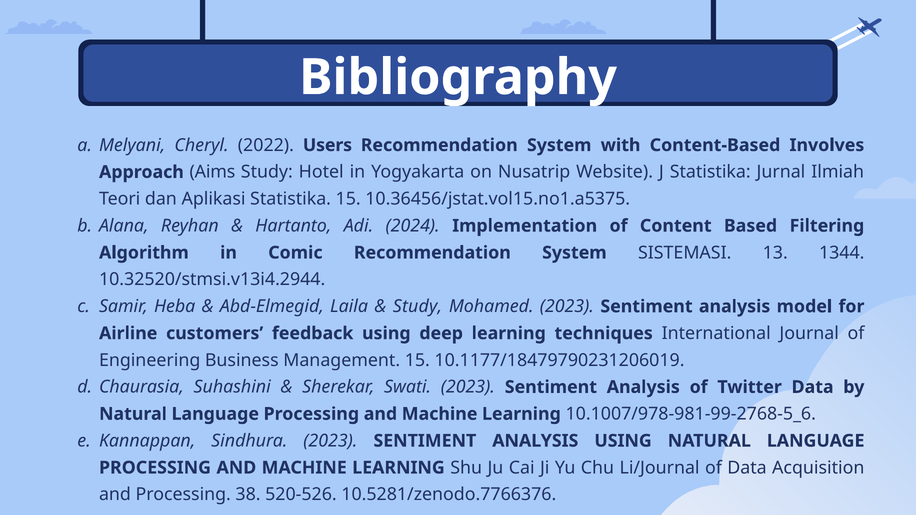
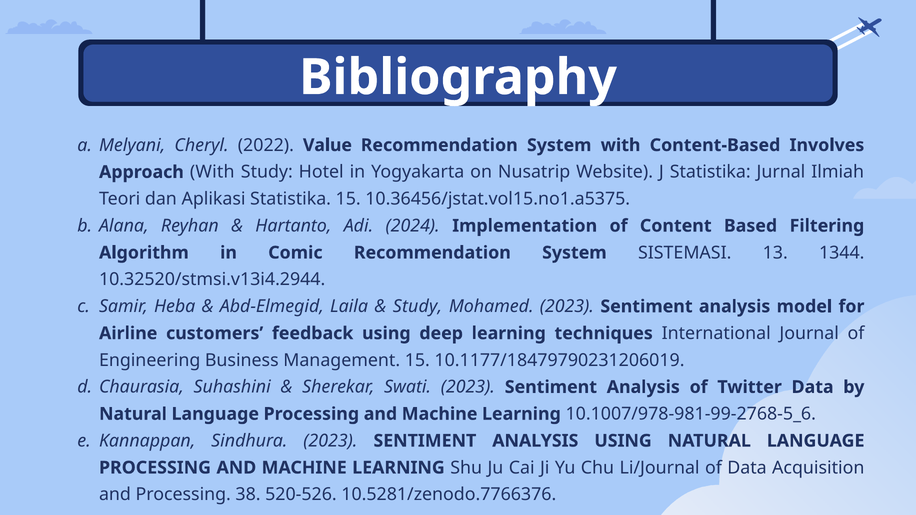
Users: Users -> Value
Approach Aims: Aims -> With
